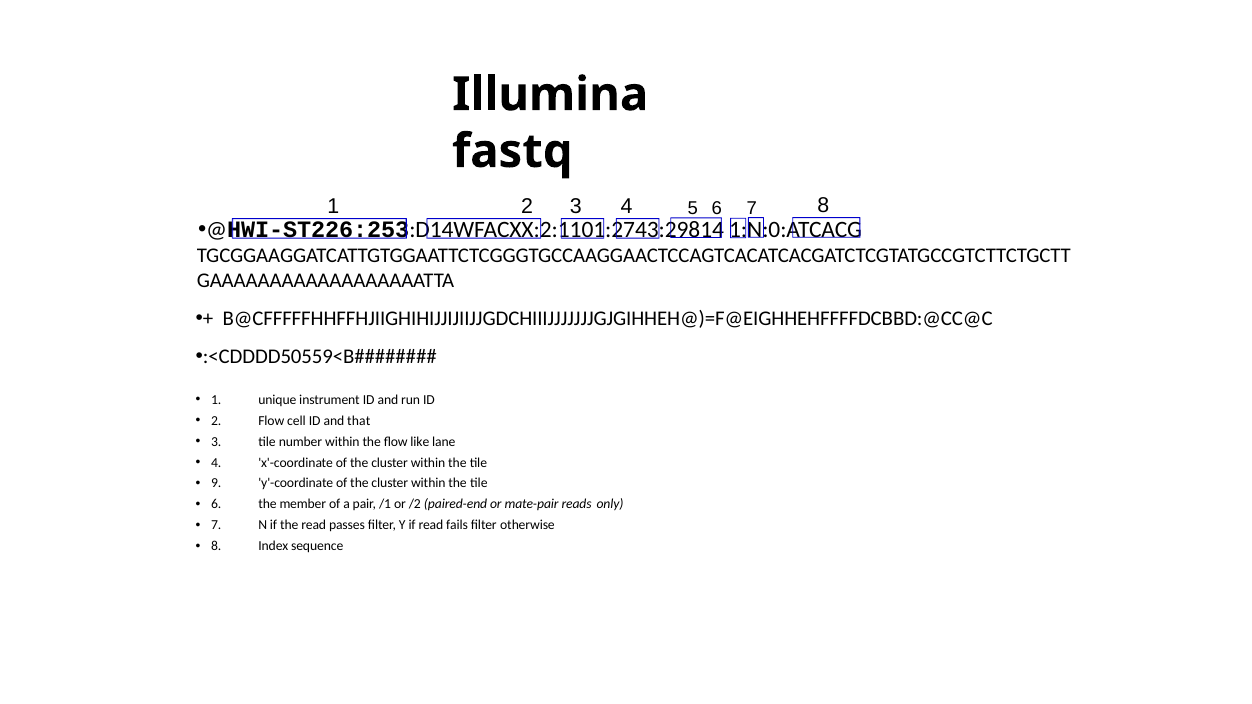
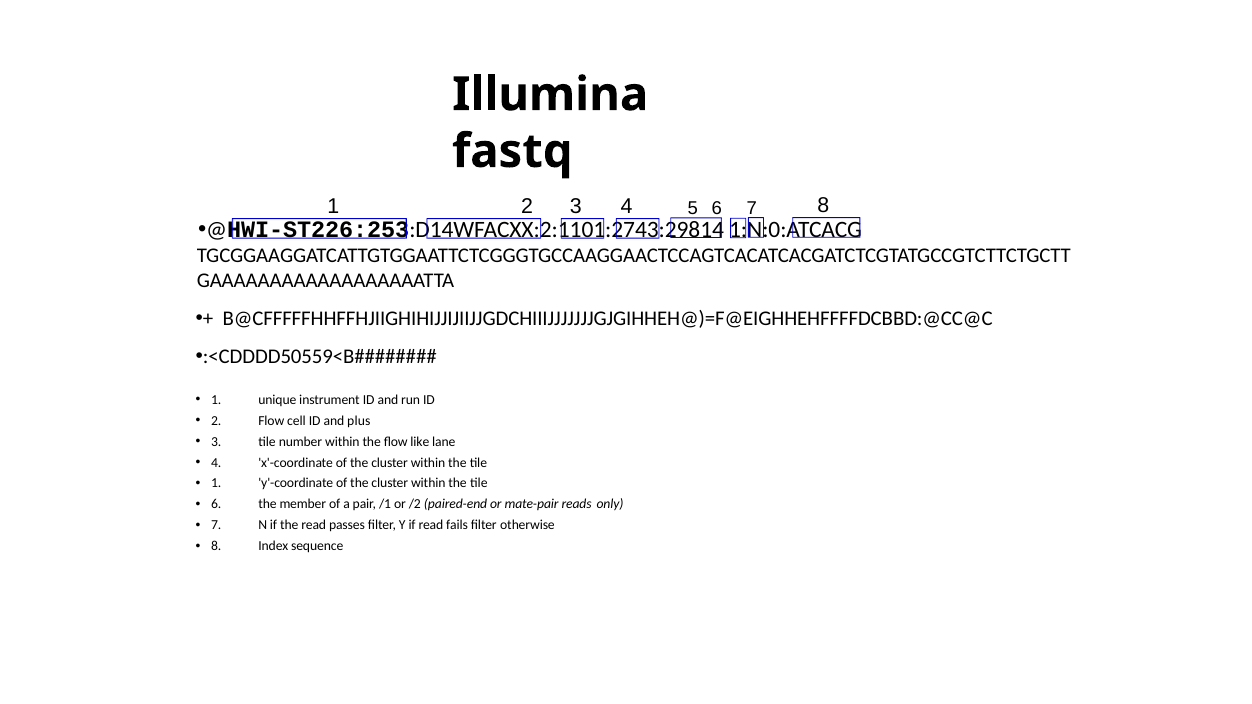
that: that -> plus
9 at (216, 484): 9 -> 1
